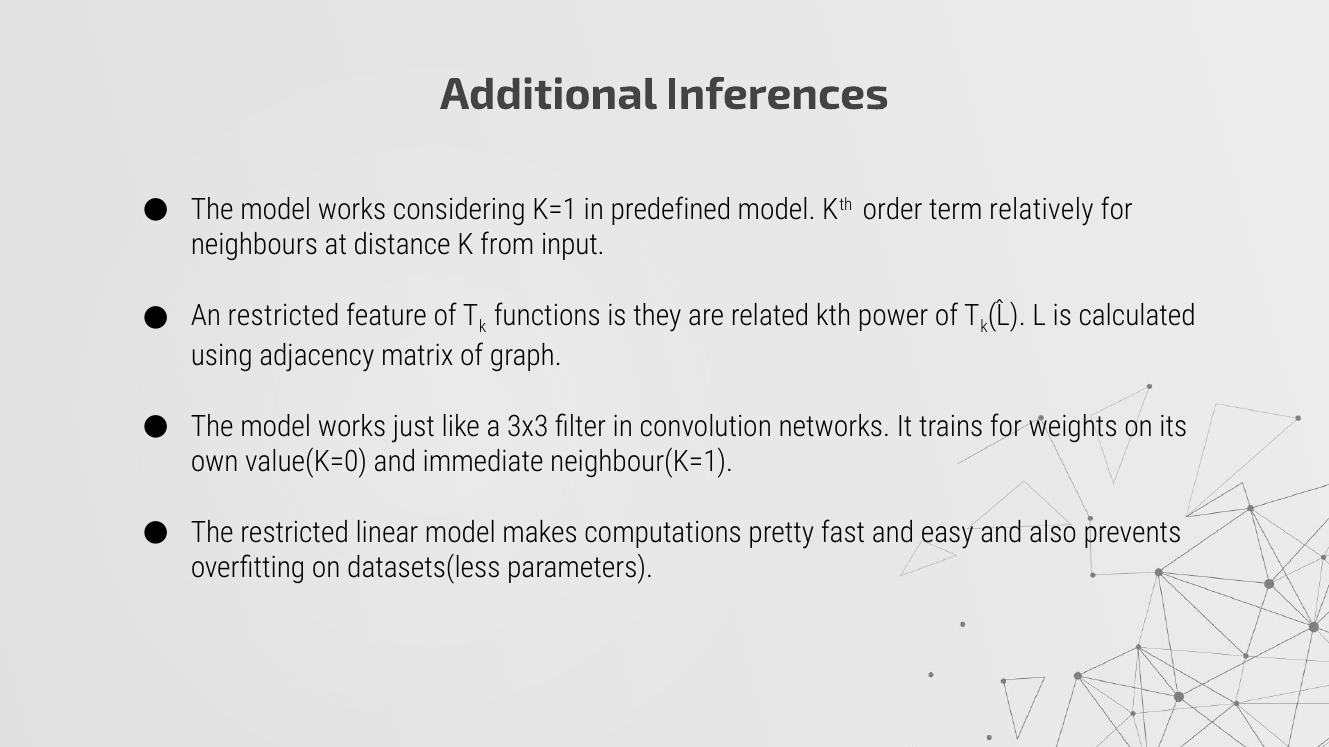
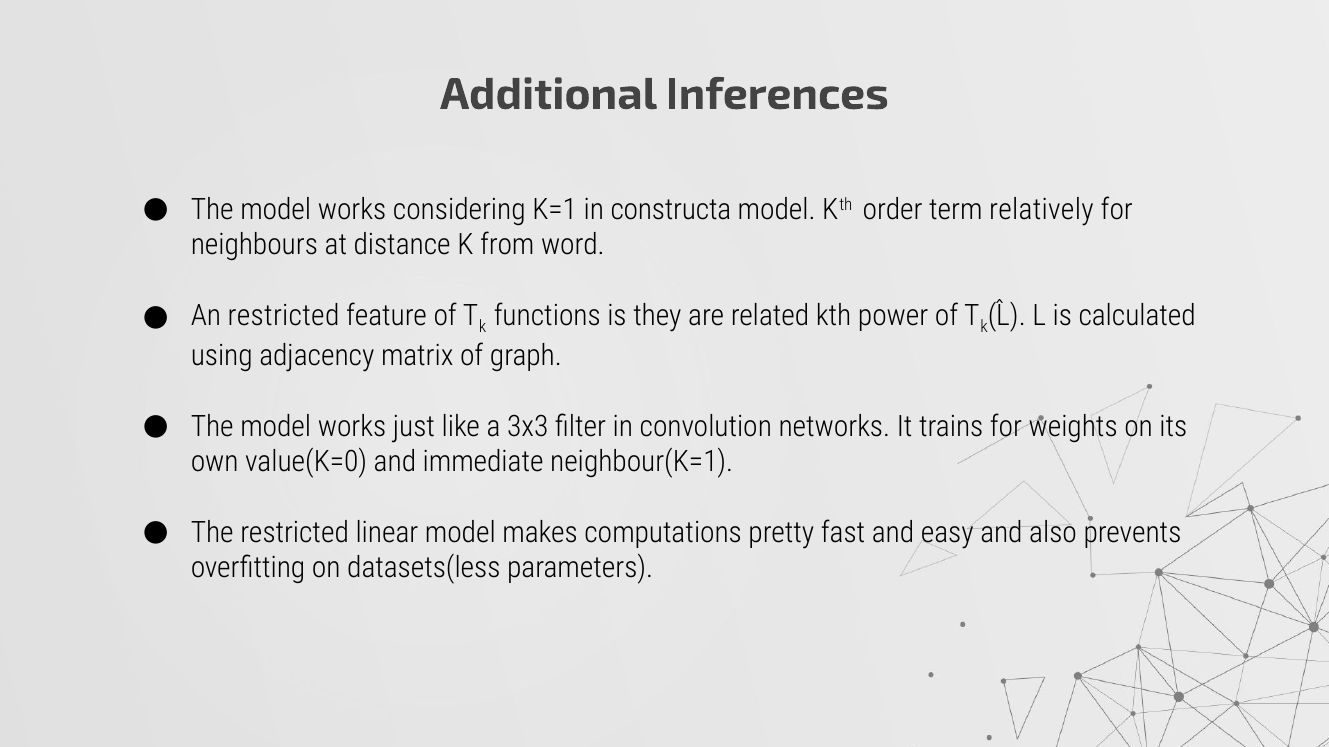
predefined: predefined -> constructa
input: input -> word
